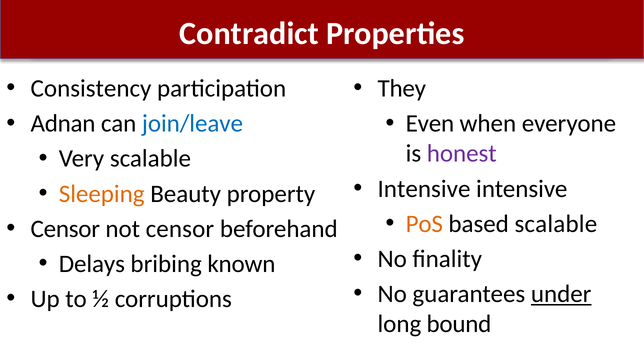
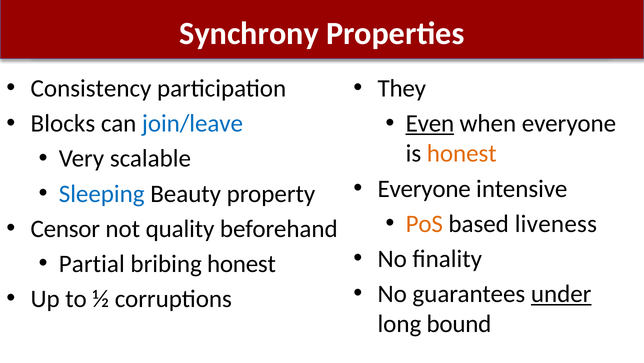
Contradict: Contradict -> Synchrony
Adnan: Adnan -> Blocks
Even underline: none -> present
honest at (462, 153) colour: purple -> orange
Intensive at (424, 188): Intensive -> Everyone
Sleeping colour: orange -> blue
based scalable: scalable -> liveness
not censor: censor -> quality
Delays: Delays -> Partial
bribing known: known -> honest
